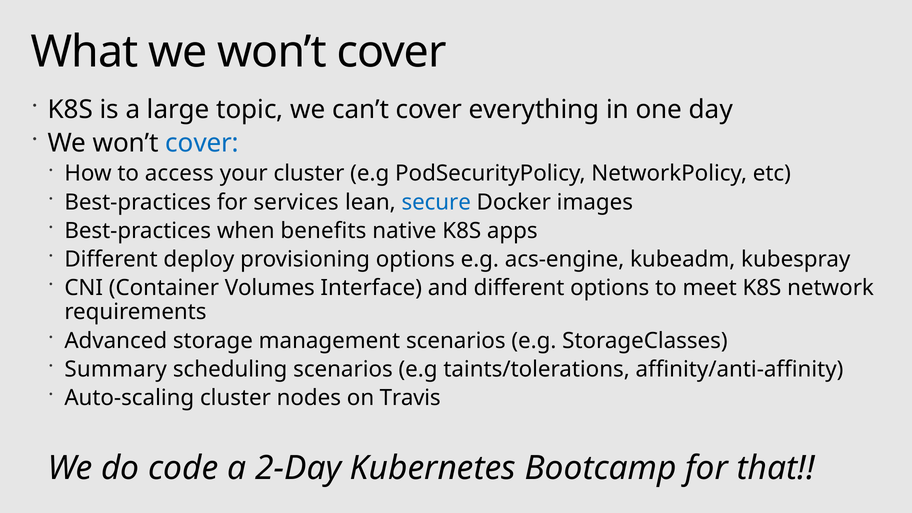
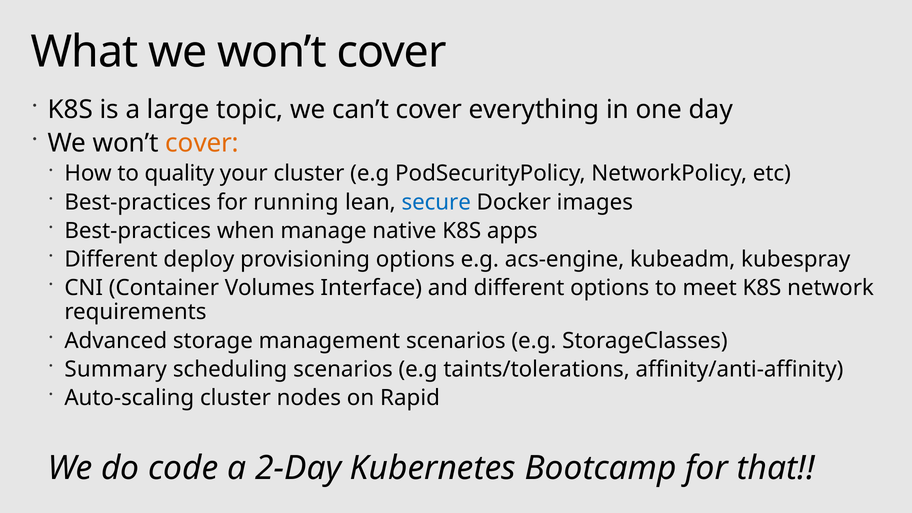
cover at (202, 143) colour: blue -> orange
access: access -> quality
services: services -> running
benefits: benefits -> manage
Travis: Travis -> Rapid
